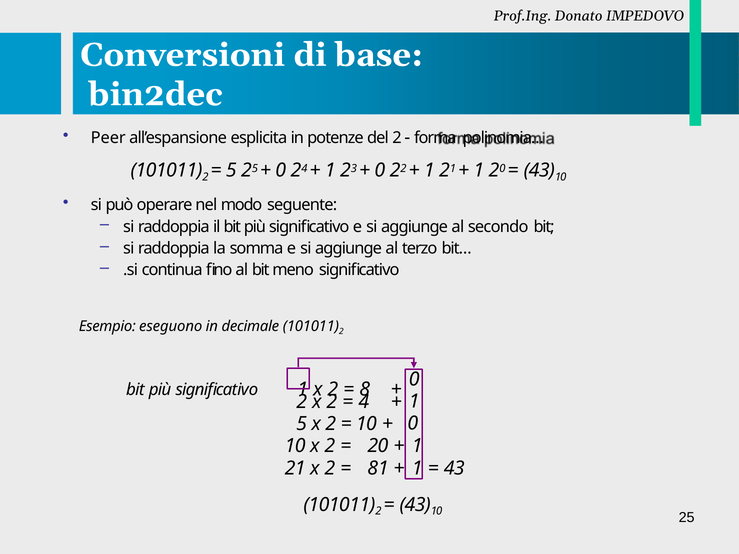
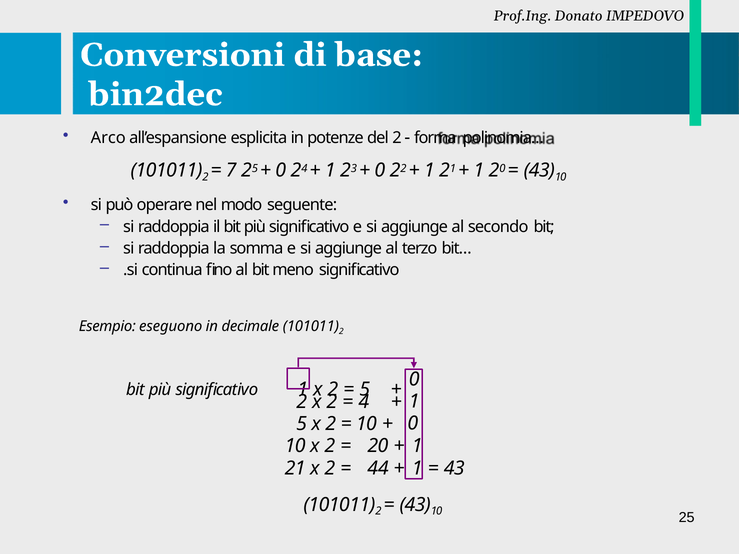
Peer: Peer -> Arco
5 at (231, 170): 5 -> 7
8 at (365, 390): 8 -> 5
81: 81 -> 44
